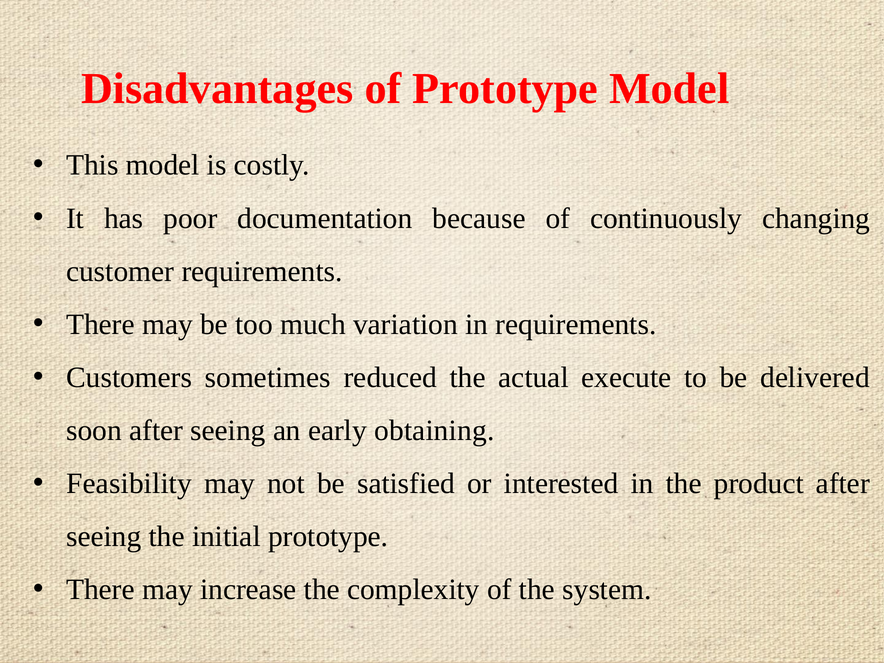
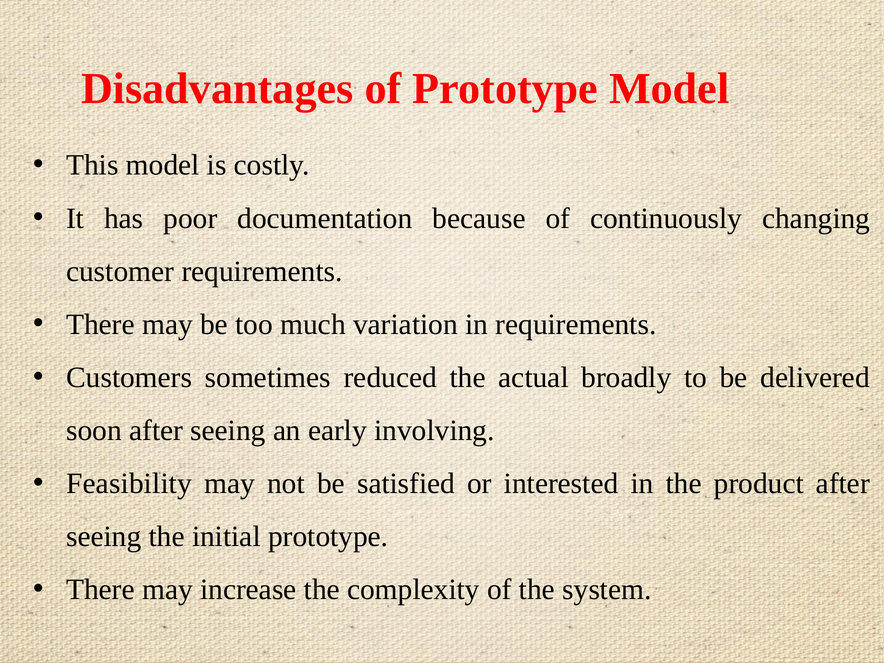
execute: execute -> broadly
obtaining: obtaining -> involving
